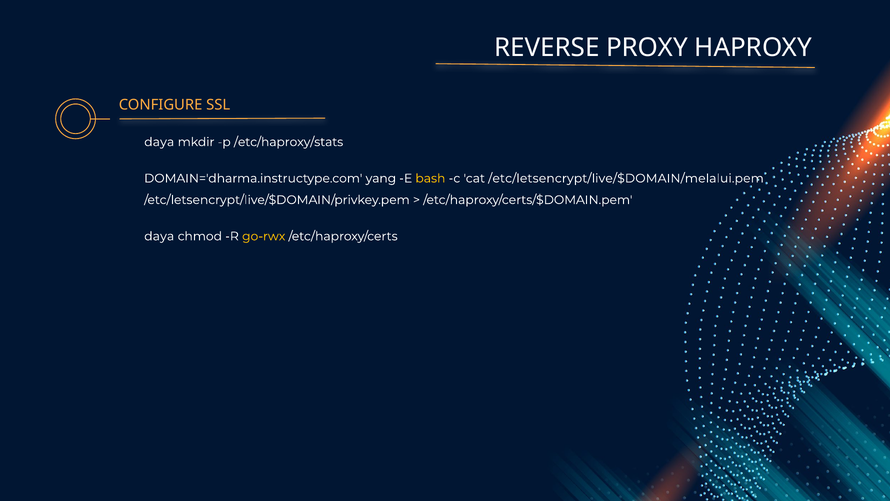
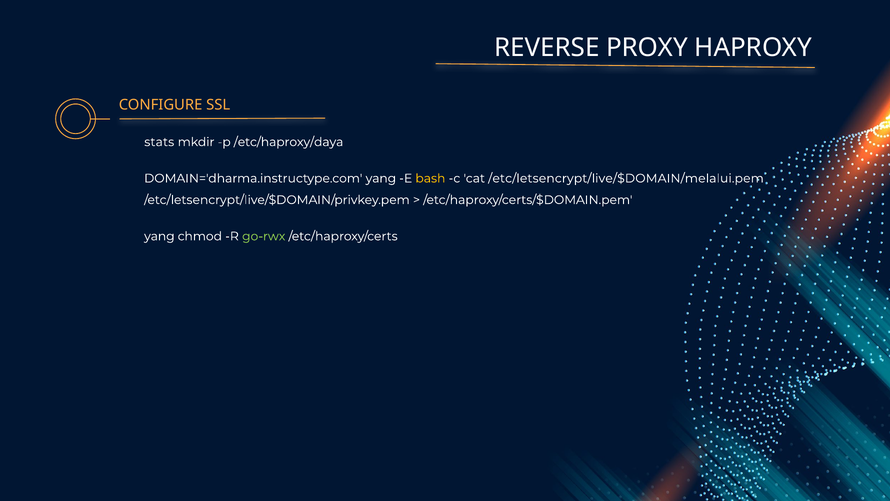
daya at (159, 142): daya -> stats
/etc/haproxy/stats: /etc/haproxy/stats -> /etc/haproxy/daya
daya at (159, 236): daya -> yang
go-rwx colour: yellow -> light green
